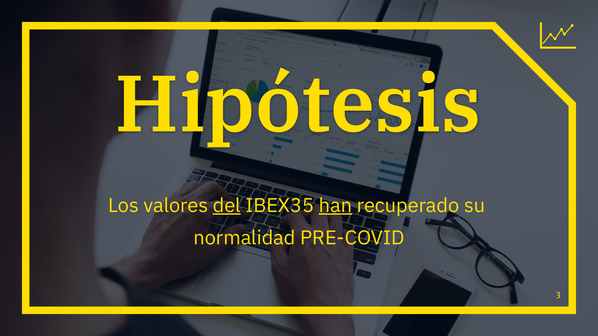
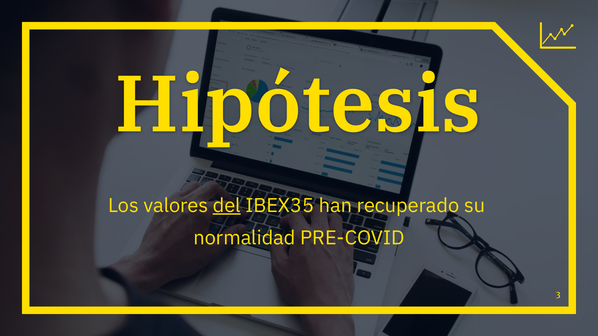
han underline: present -> none
